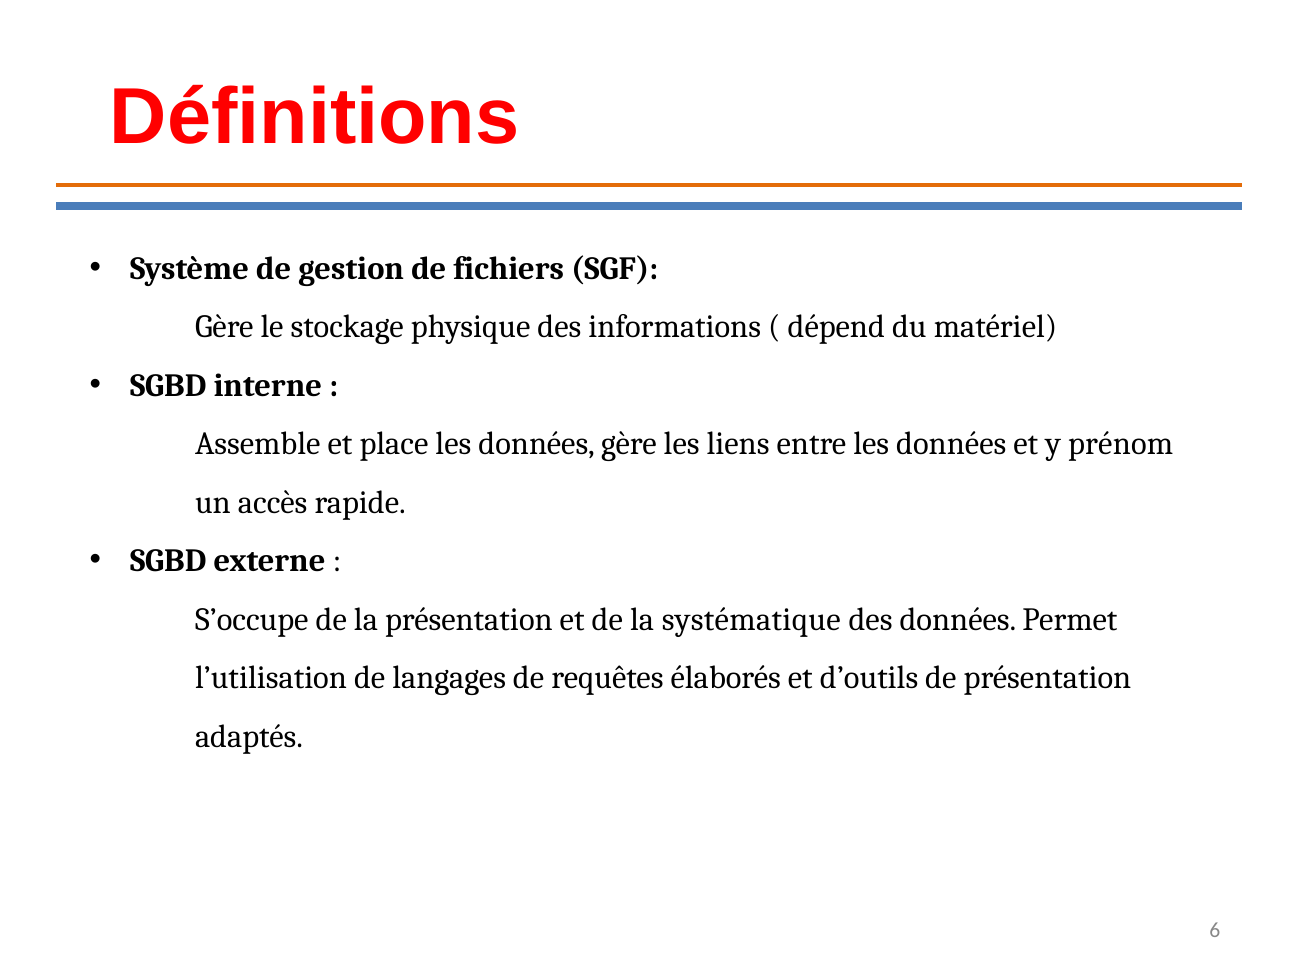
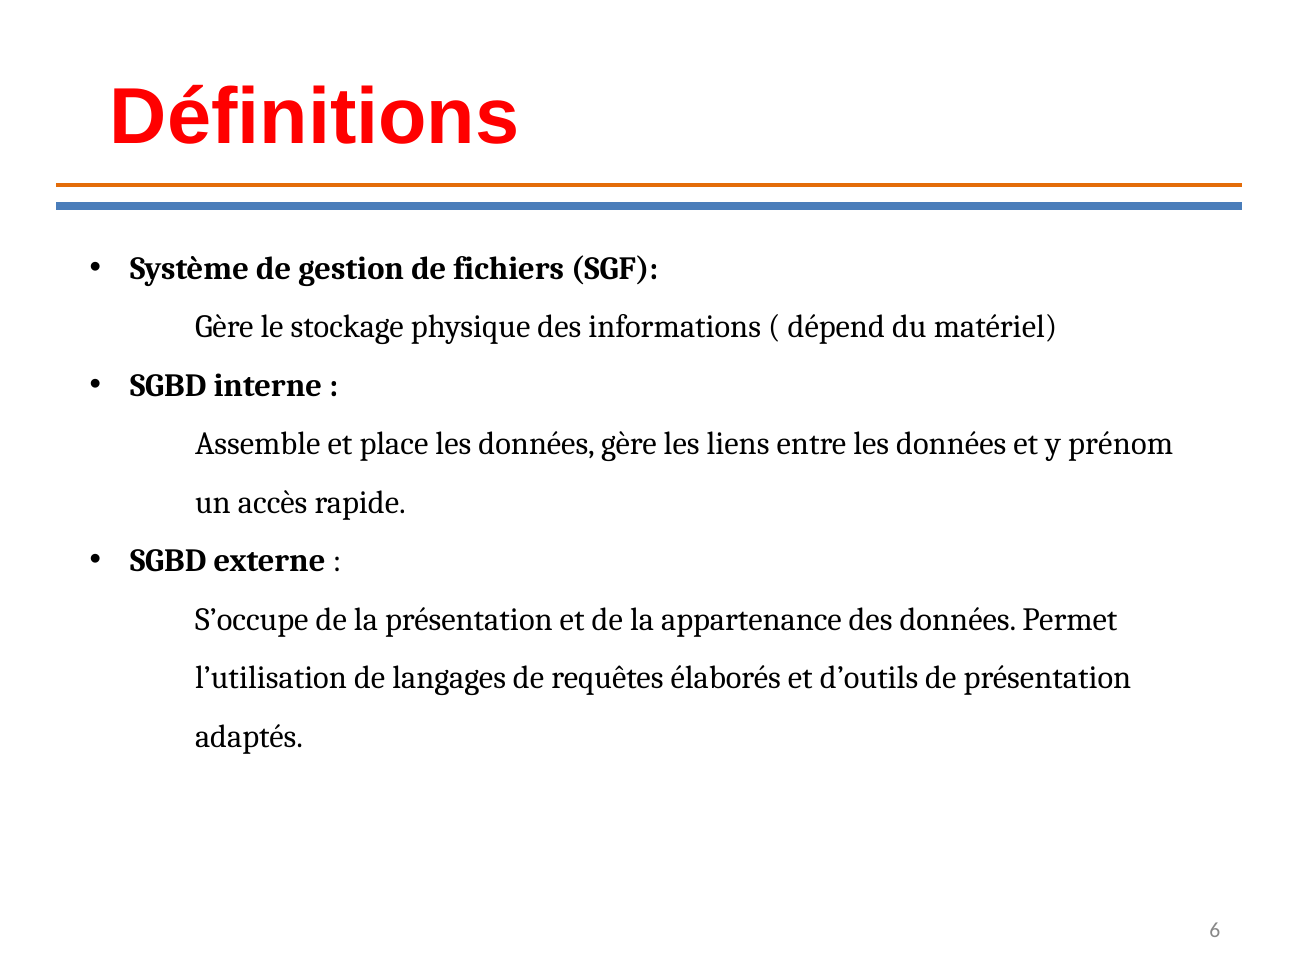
systématique: systématique -> appartenance
